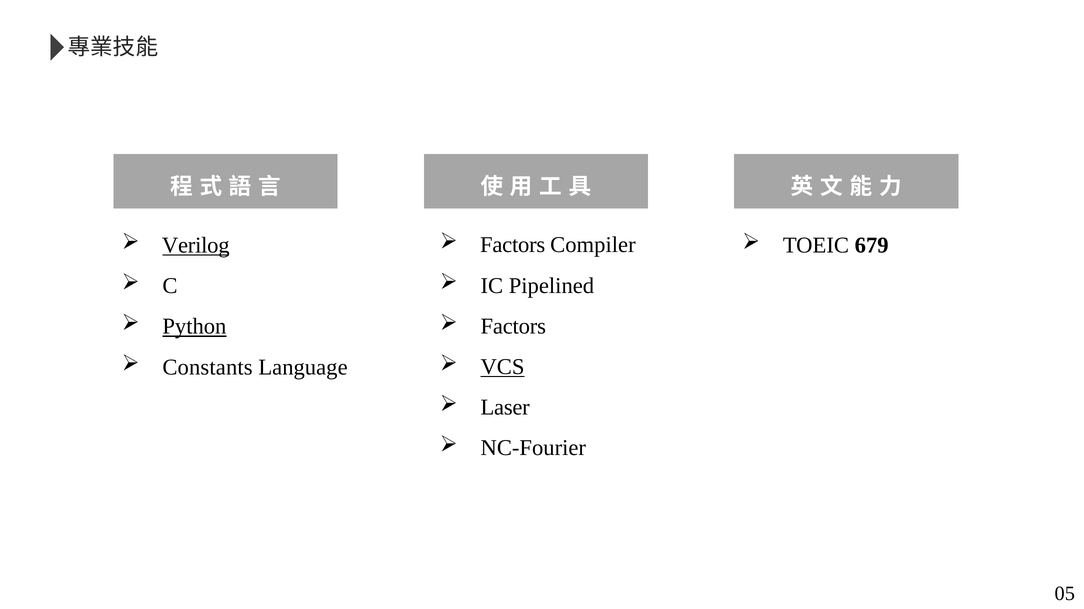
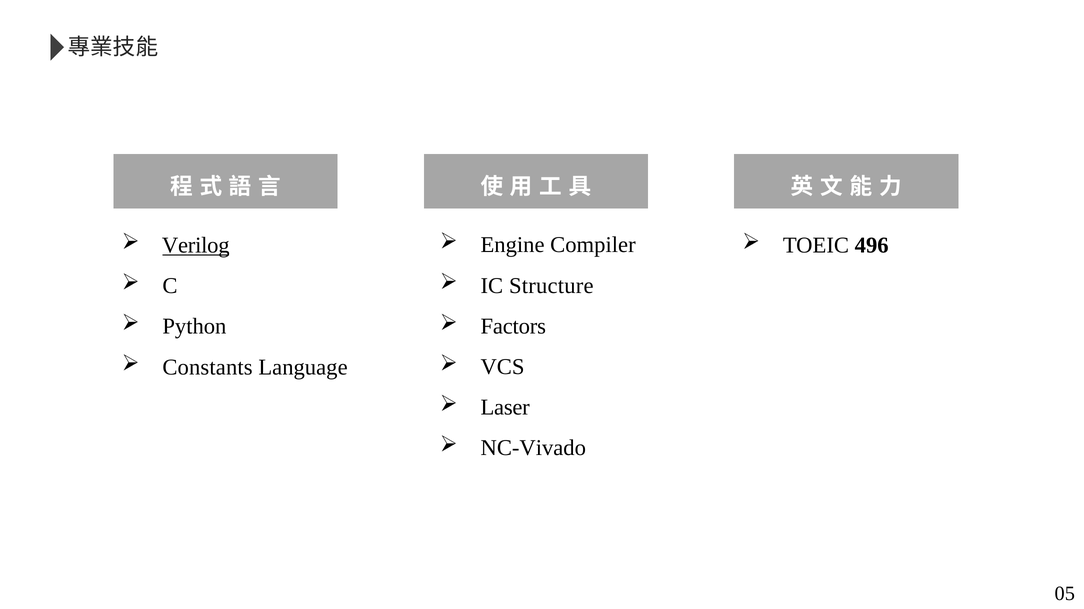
Factors at (513, 245): Factors -> Engine
679: 679 -> 496
Pipelined: Pipelined -> Structure
Python underline: present -> none
VCS underline: present -> none
NC-Fourier: NC-Fourier -> NC-Vivado
